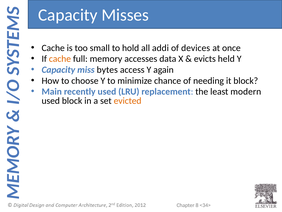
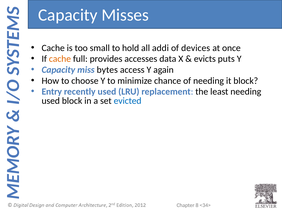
memory: memory -> provides
held: held -> puts
Main: Main -> Entry
least modern: modern -> needing
evicted colour: orange -> blue
